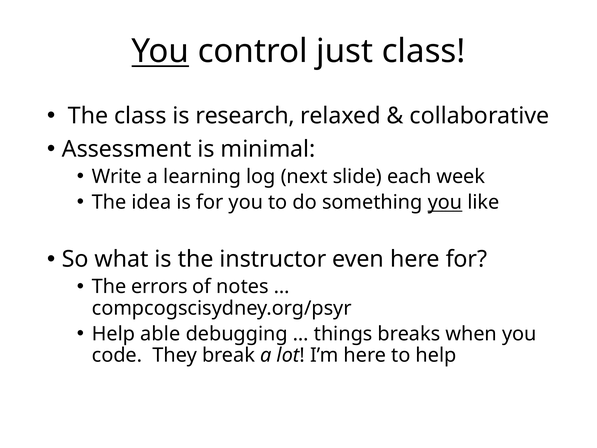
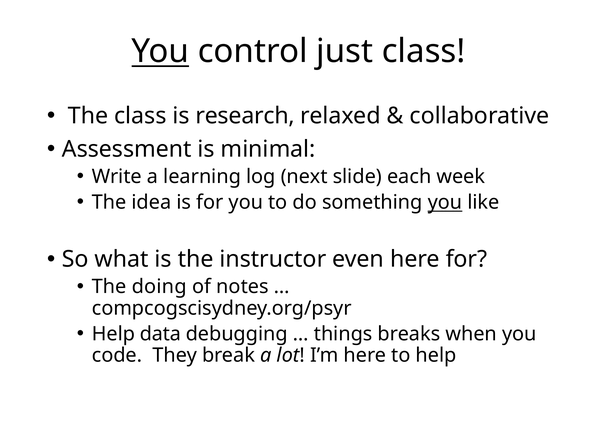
errors: errors -> doing
able: able -> data
